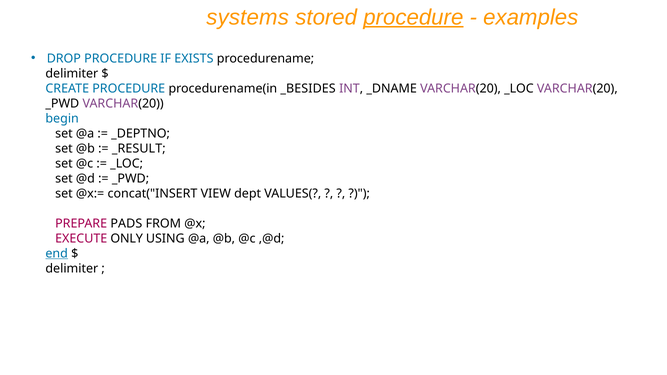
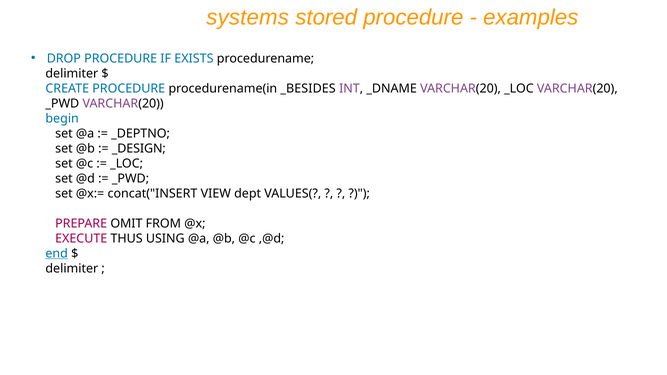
procedure at (413, 17) underline: present -> none
_RESULT: _RESULT -> _DESIGN
PADS: PADS -> OMIT
ONLY: ONLY -> THUS
